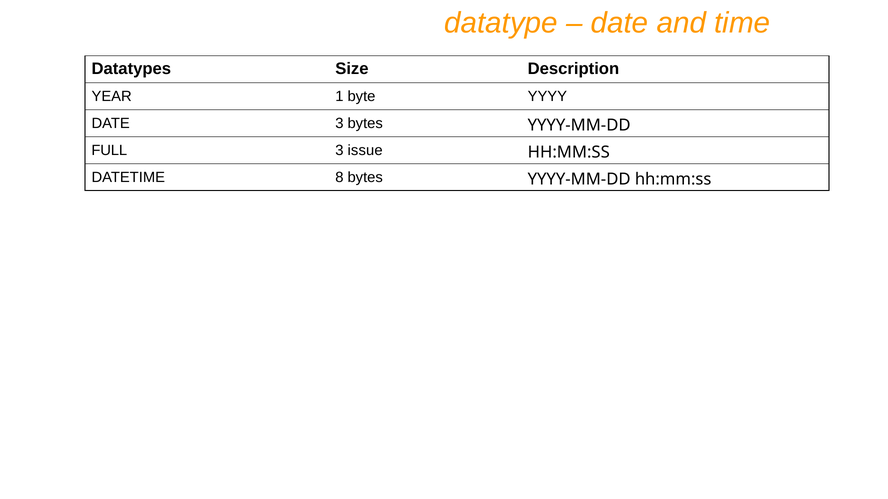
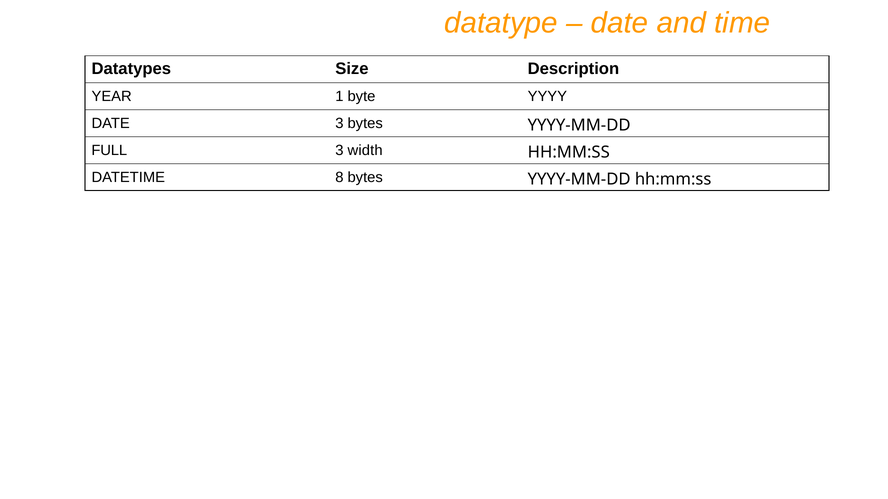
issue: issue -> width
